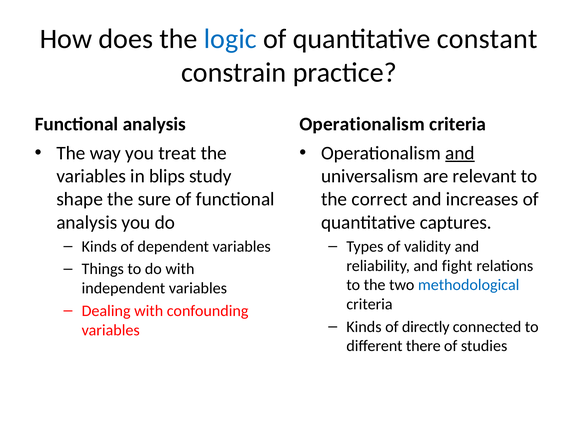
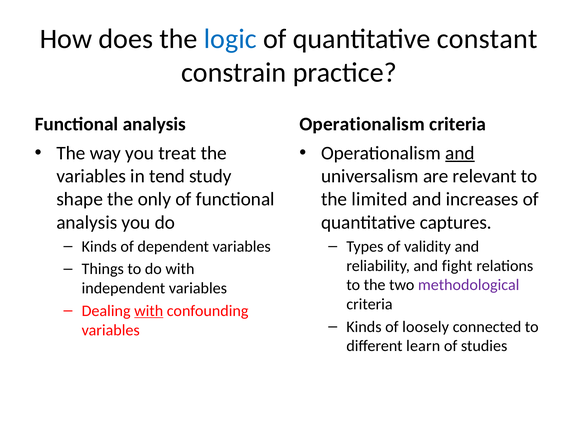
blips: blips -> tend
sure: sure -> only
correct: correct -> limited
methodological colour: blue -> purple
with at (149, 311) underline: none -> present
directly: directly -> loosely
there: there -> learn
